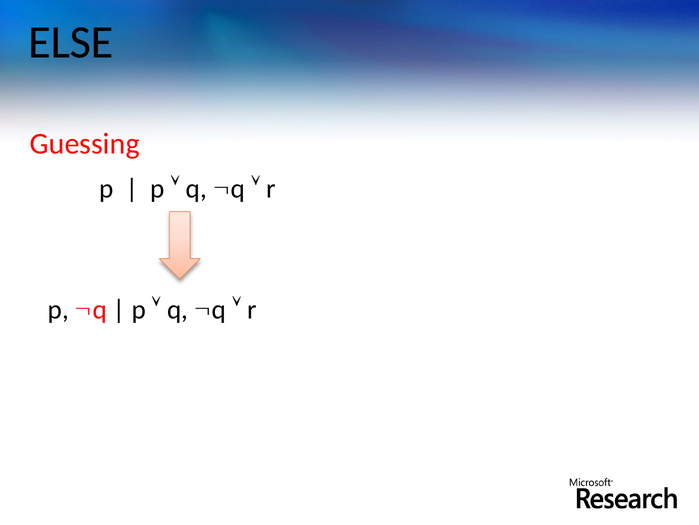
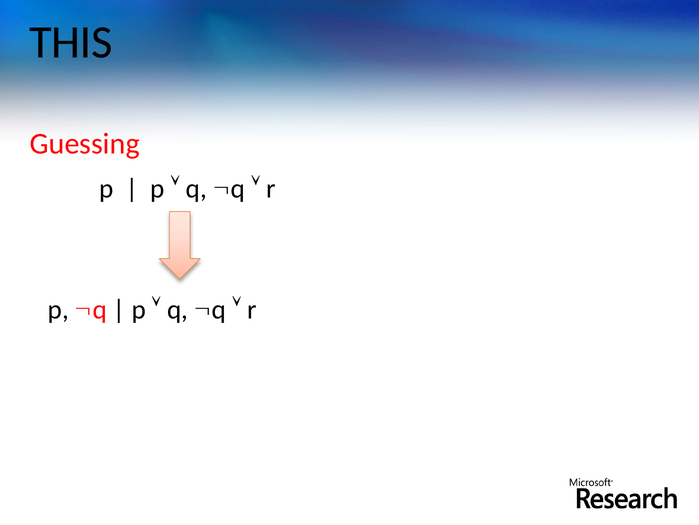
ELSE: ELSE -> THIS
